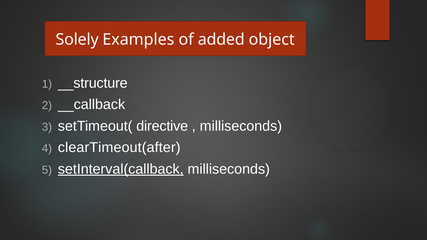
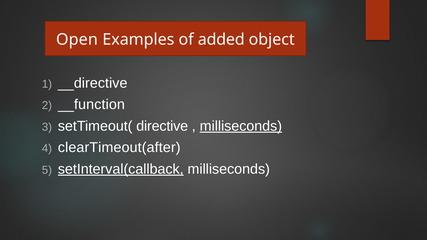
Solely: Solely -> Open
__structure: __structure -> __directive
__callback: __callback -> __function
milliseconds at (241, 126) underline: none -> present
